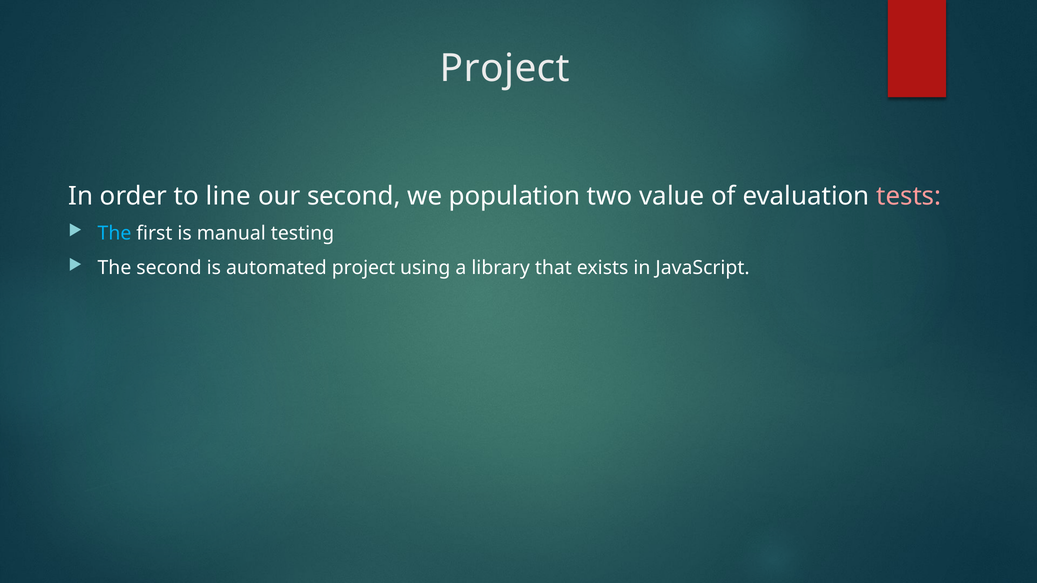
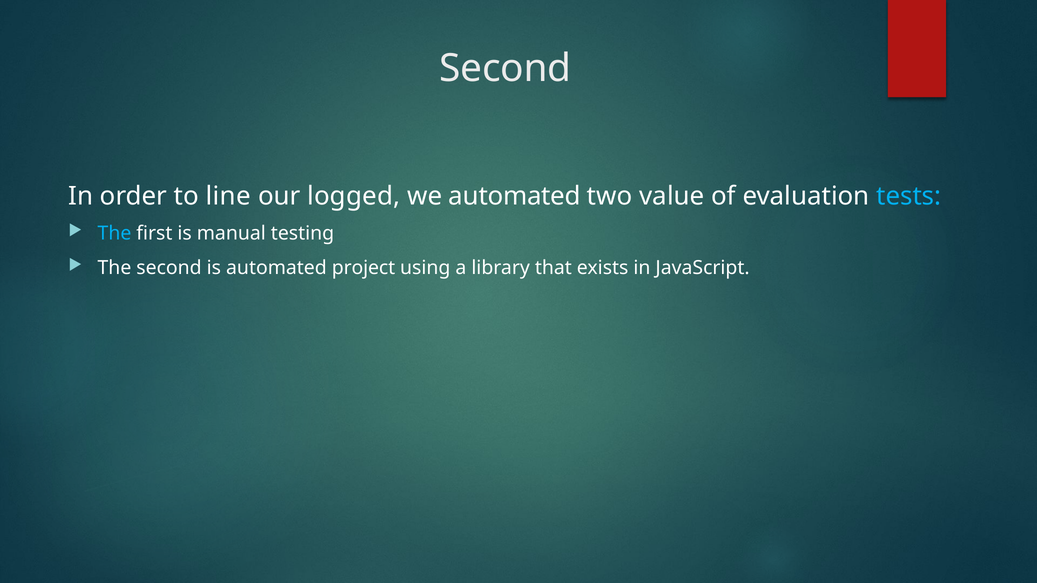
Project at (505, 68): Project -> Second
our second: second -> logged
we population: population -> automated
tests colour: pink -> light blue
